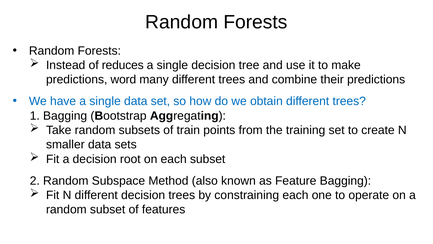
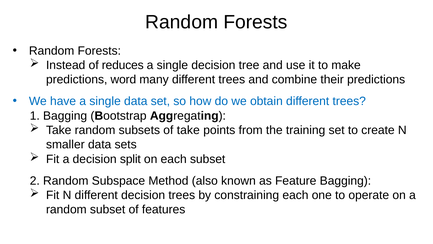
of train: train -> take
root: root -> split
